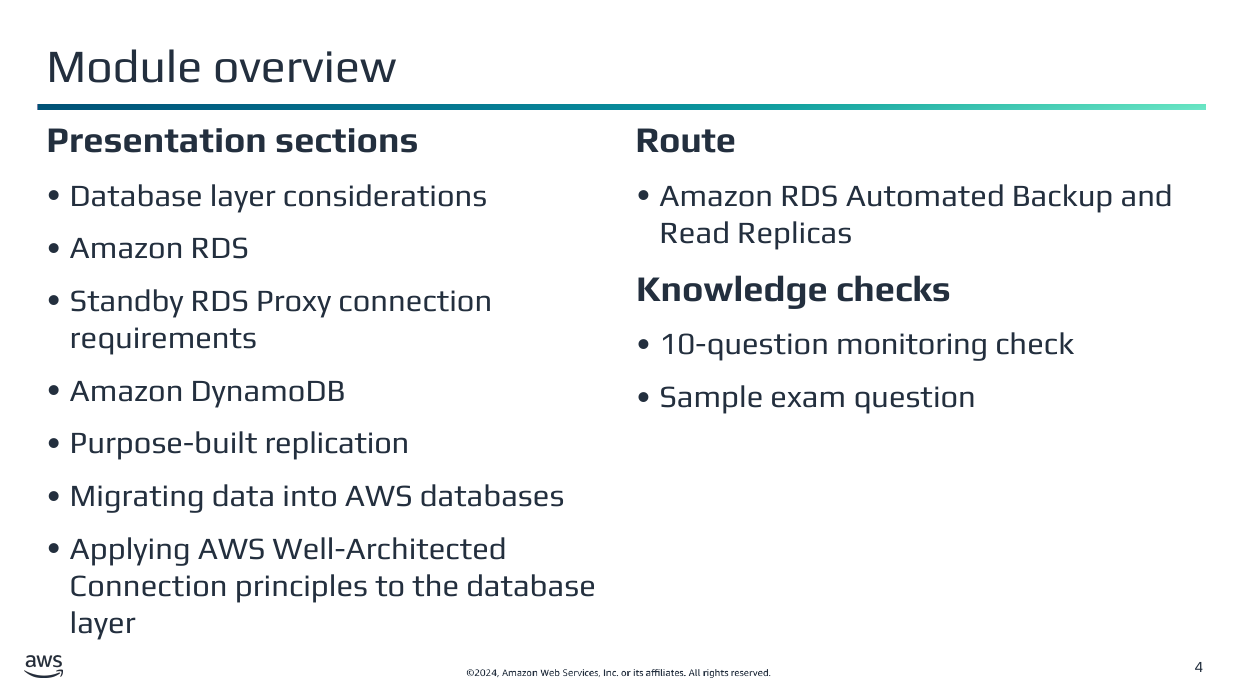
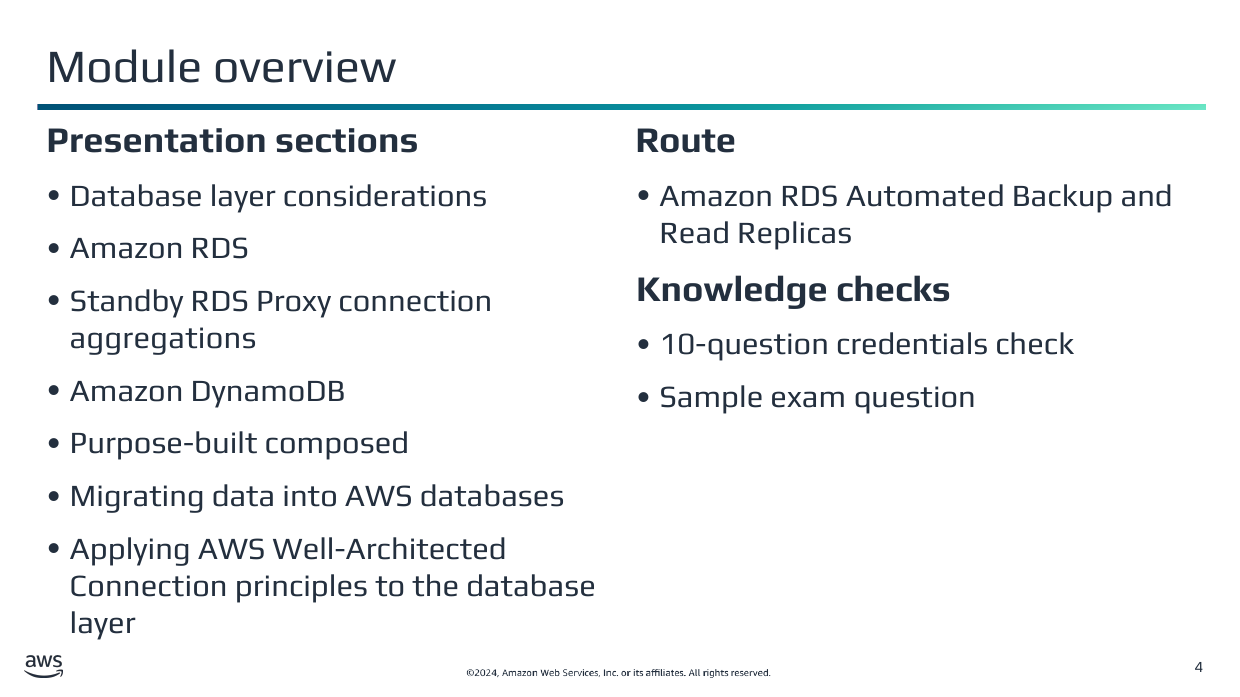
requirements: requirements -> aggregations
monitoring: monitoring -> credentials
replication: replication -> composed
